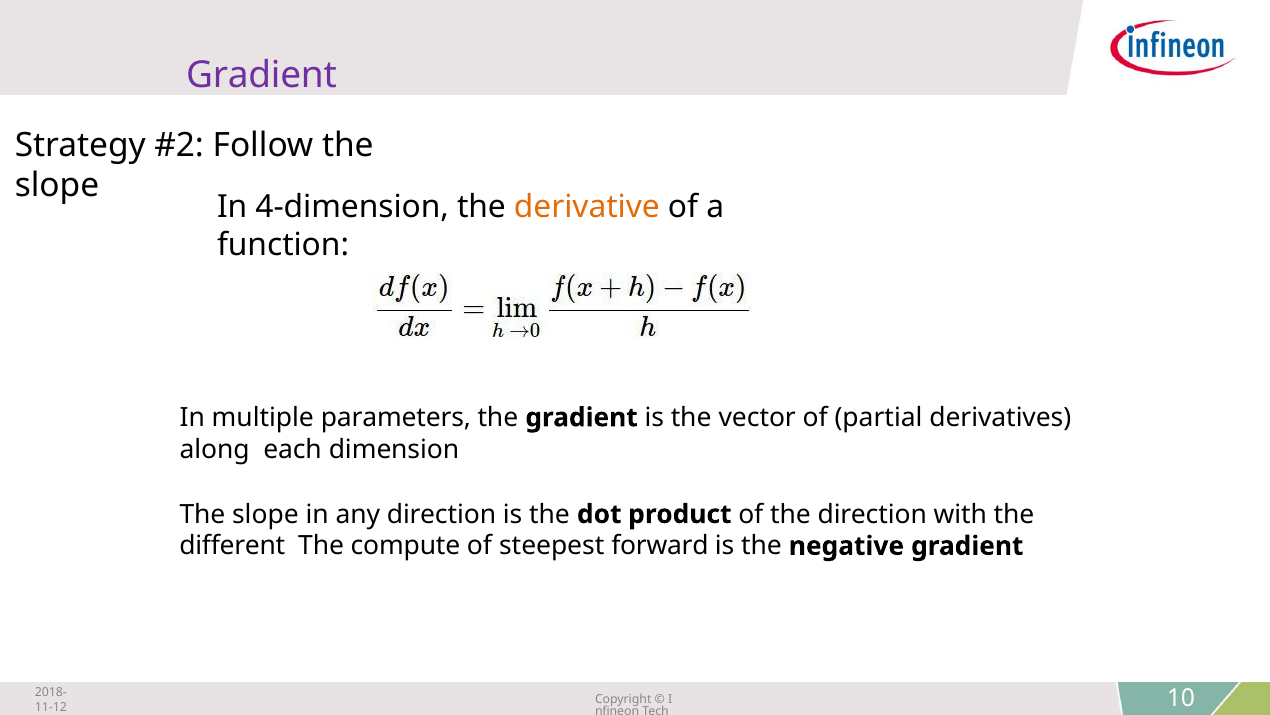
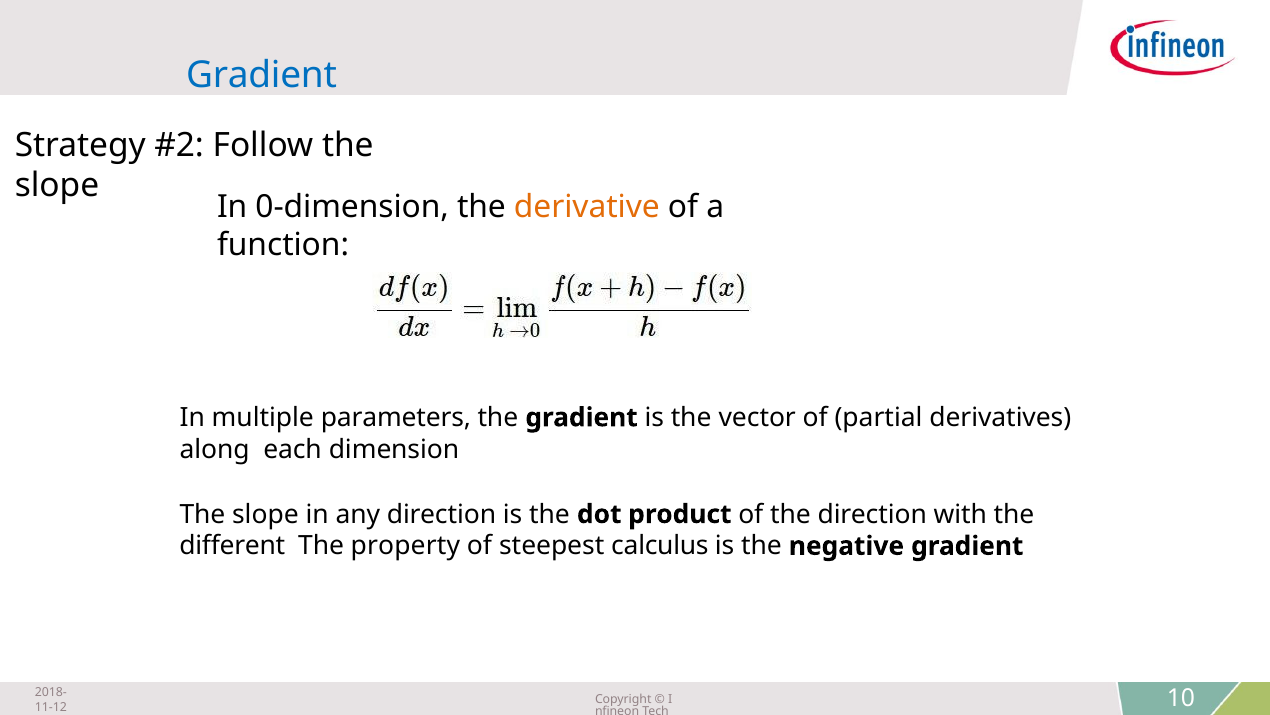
Gradient at (262, 75) colour: purple -> blue
4-dimension: 4-dimension -> 0-dimension
compute: compute -> property
forward: forward -> calculus
